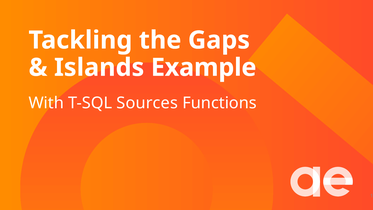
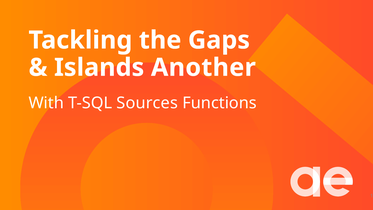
Example: Example -> Another
